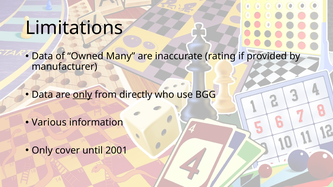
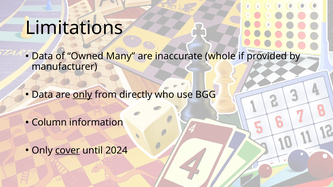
rating: rating -> whole
Various: Various -> Column
cover underline: none -> present
2001: 2001 -> 2024
